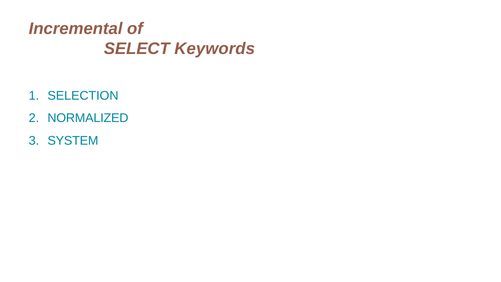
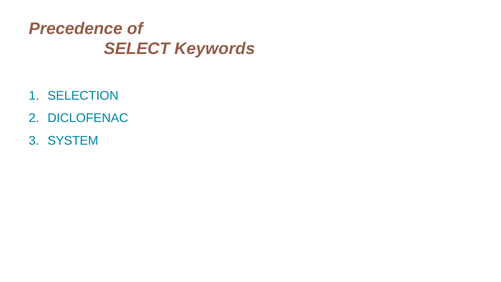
Incremental: Incremental -> Precedence
NORMALIZED: NORMALIZED -> DICLOFENAC
